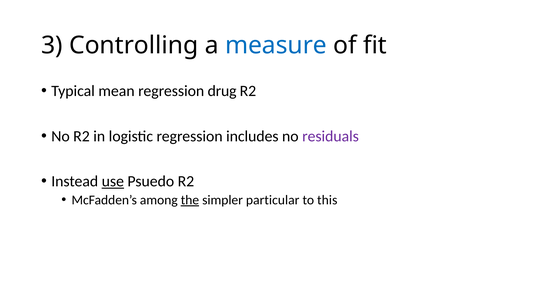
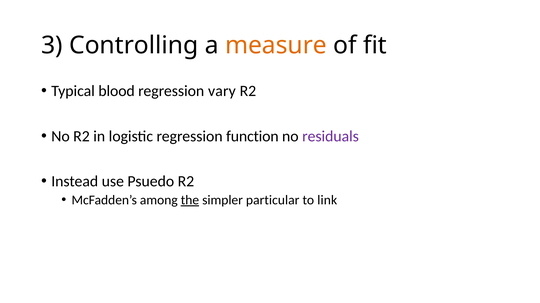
measure colour: blue -> orange
mean: mean -> blood
drug: drug -> vary
includes: includes -> function
use underline: present -> none
this: this -> link
